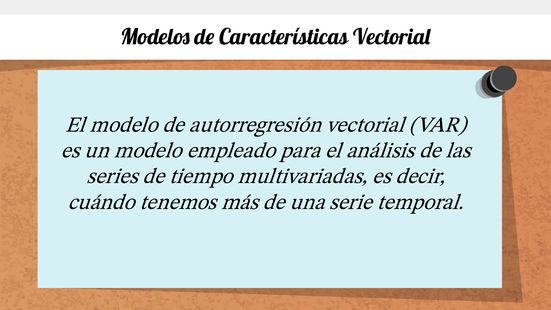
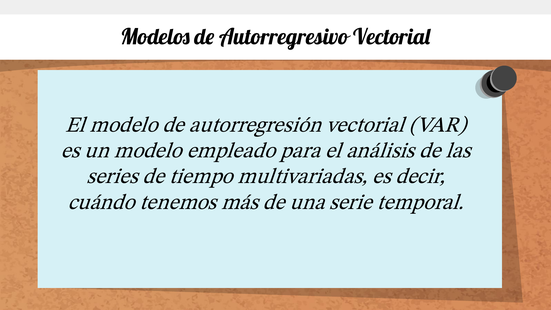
Características: Características -> Autorregresivo
